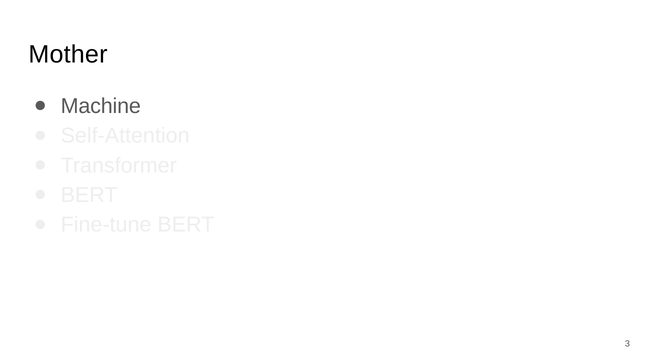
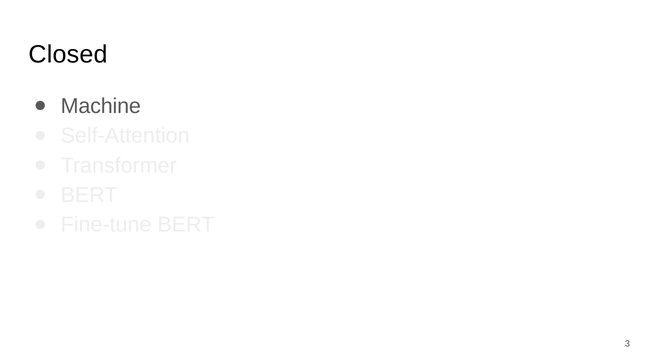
Mother: Mother -> Closed
